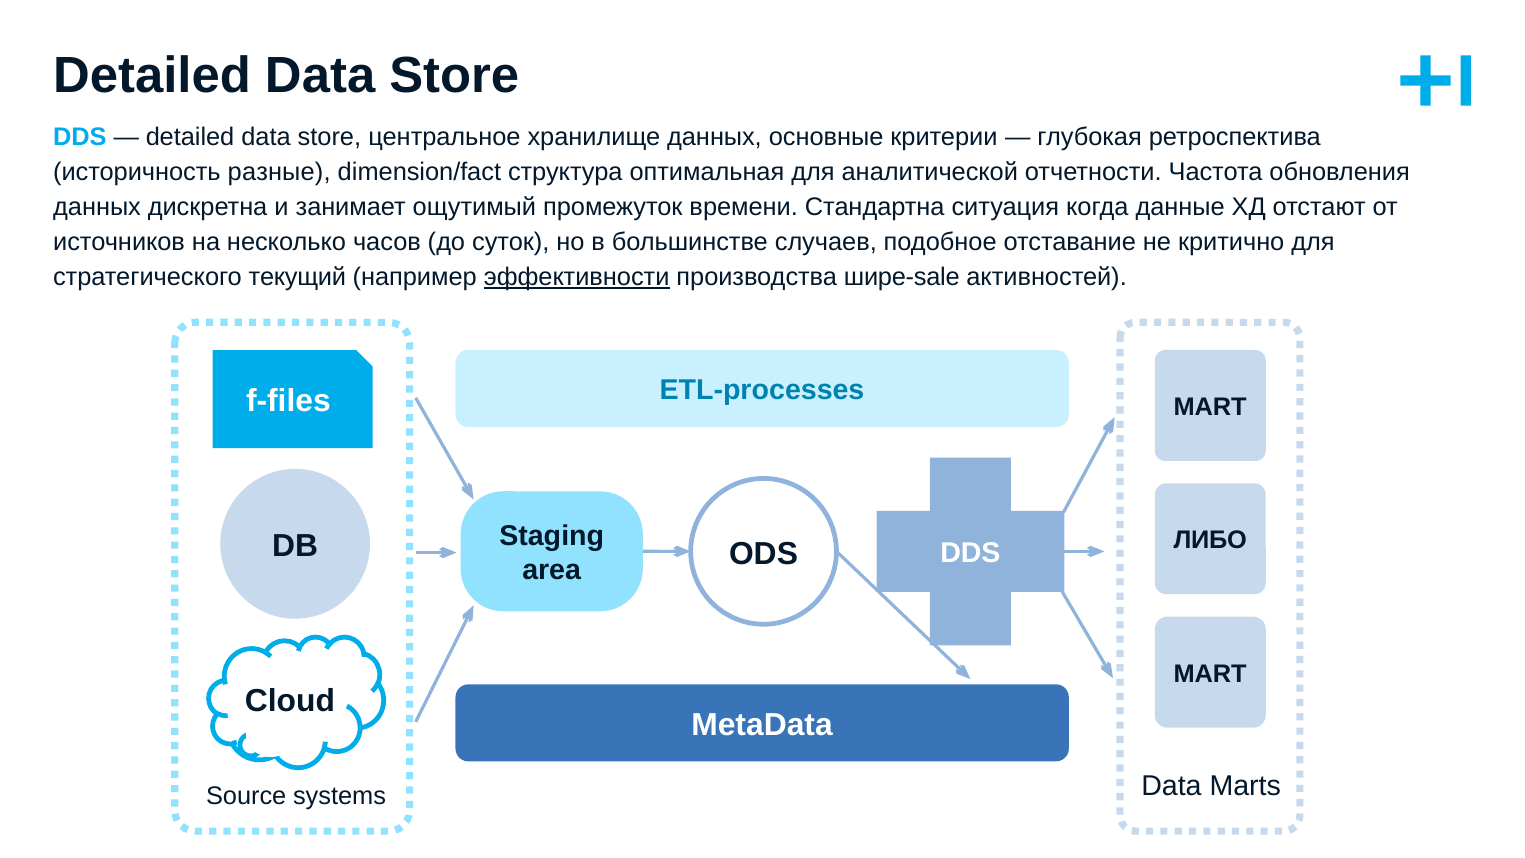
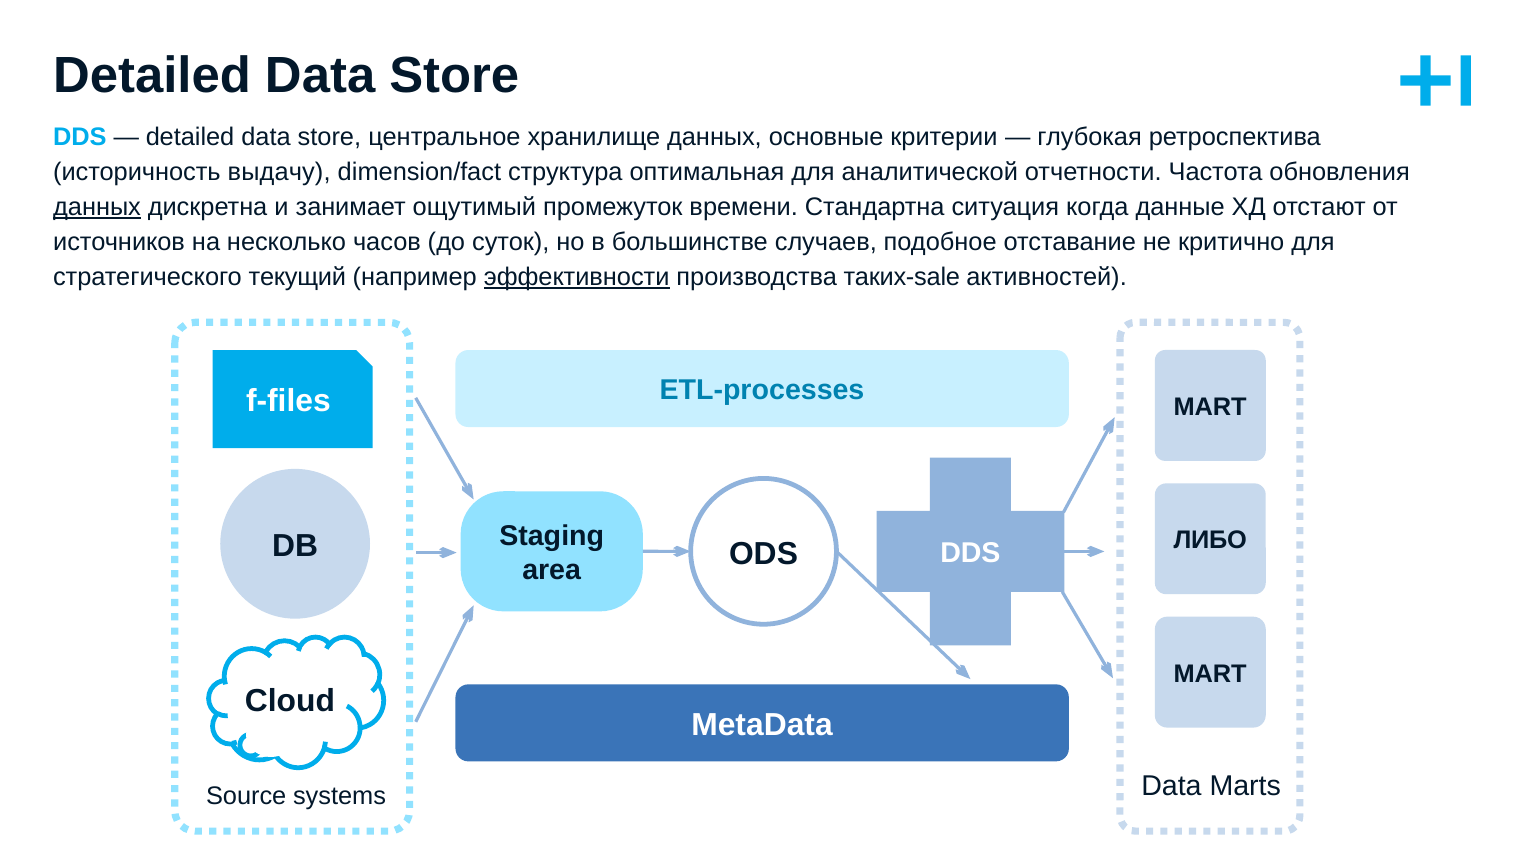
разные: разные -> выдачу
данных at (97, 207) underline: none -> present
шире-sale: шире-sale -> таких-sale
